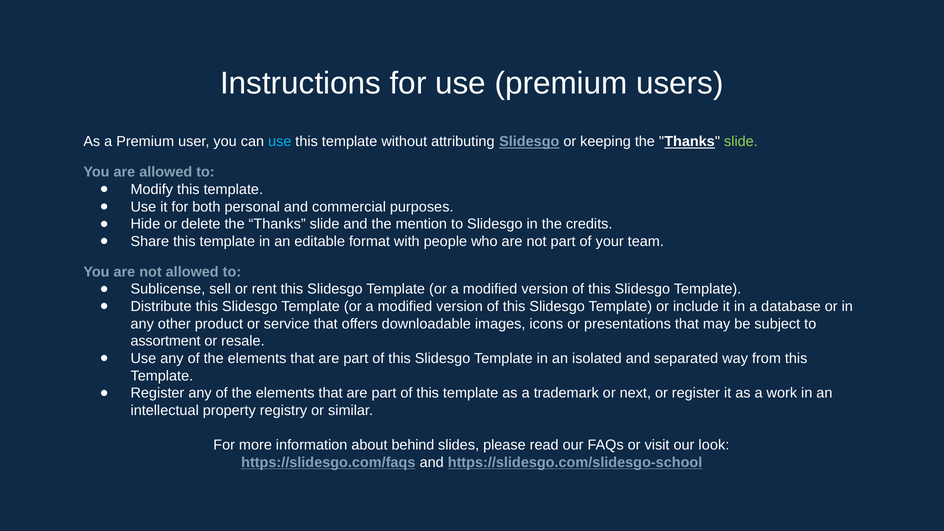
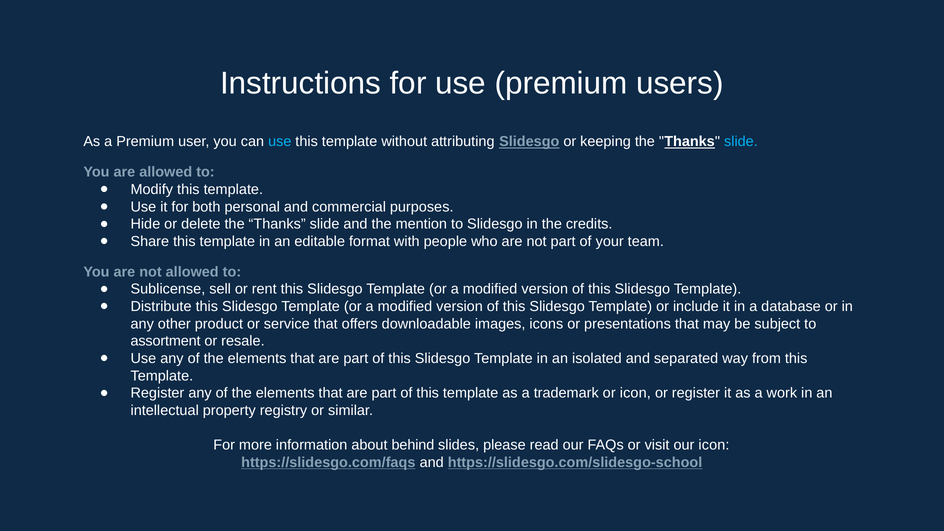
slide at (741, 142) colour: light green -> light blue
or next: next -> icon
our look: look -> icon
